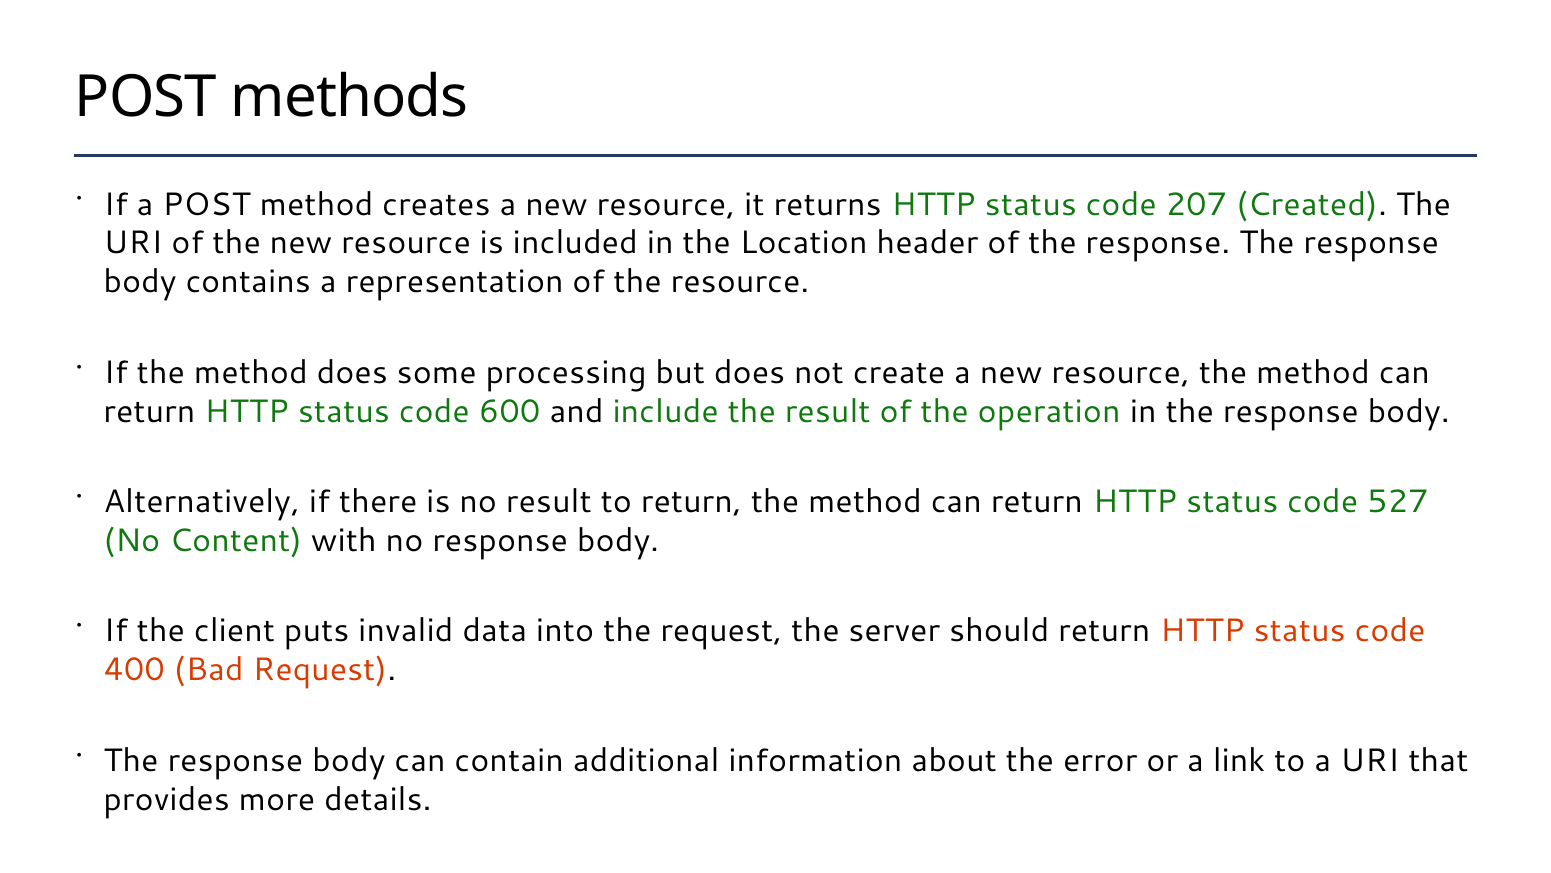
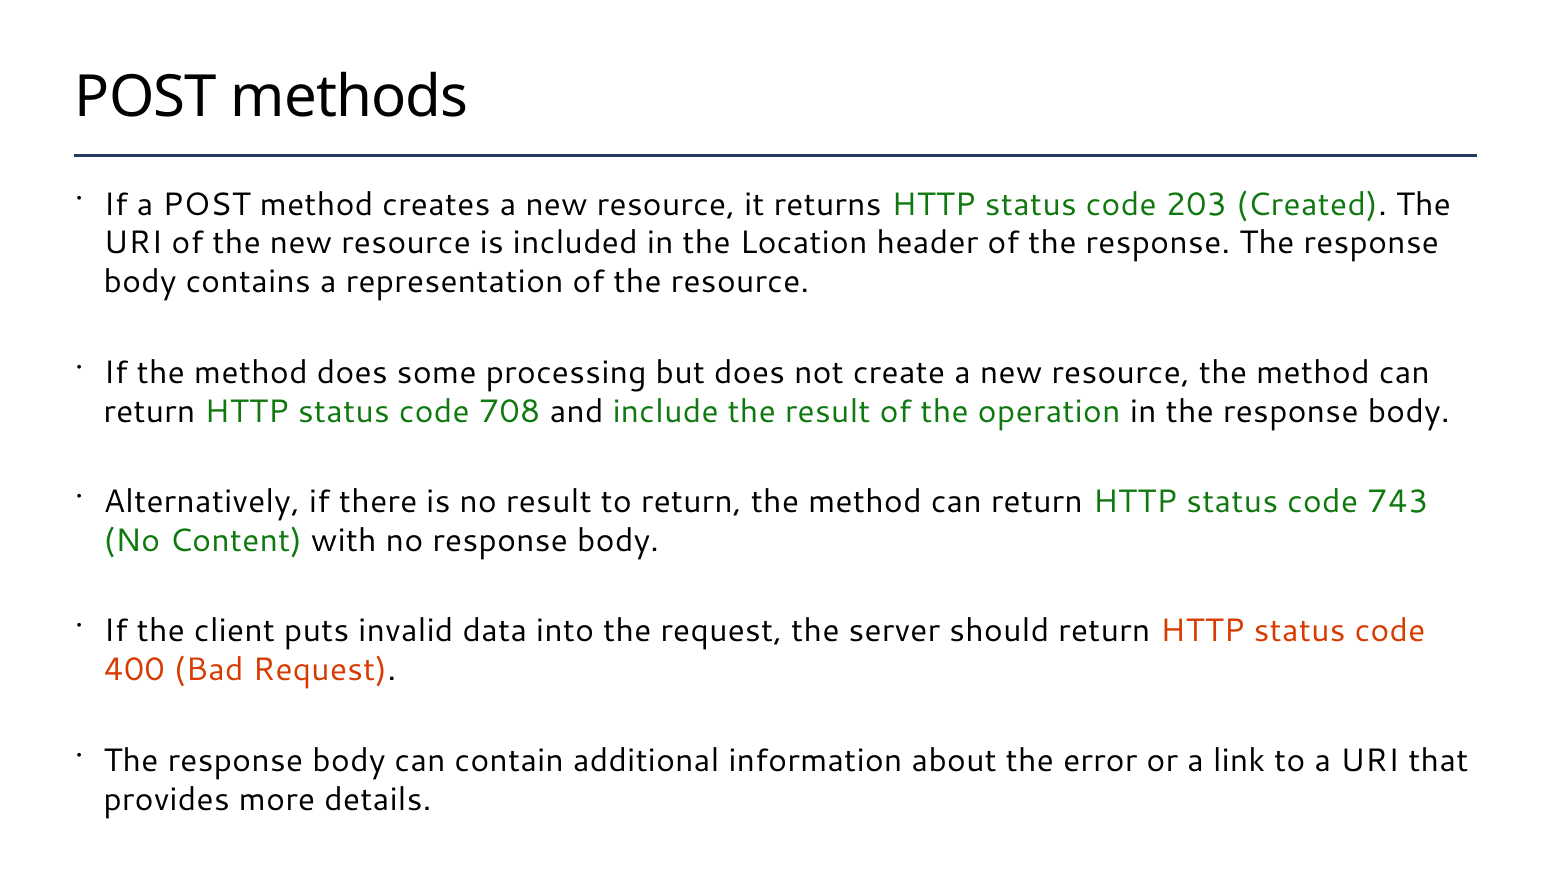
207: 207 -> 203
600: 600 -> 708
527: 527 -> 743
